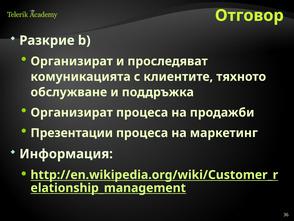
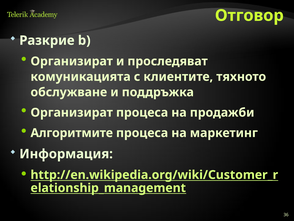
Презентации: Презентации -> Алгоритмите
